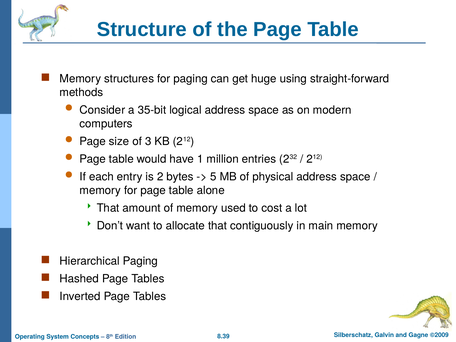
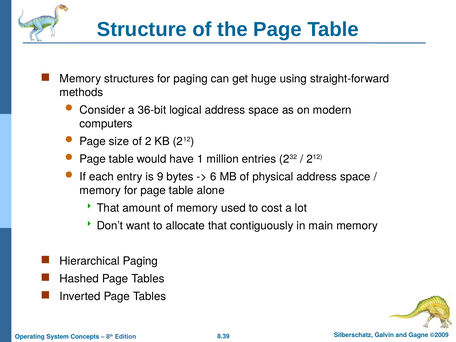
35-bit: 35-bit -> 36-bit
3: 3 -> 2
2: 2 -> 9
5: 5 -> 6
